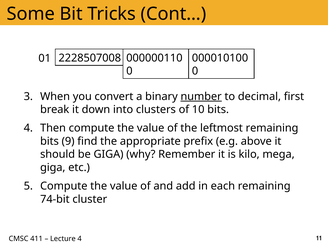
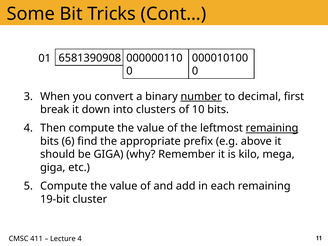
2228507008: 2228507008 -> 6581390908
remaining at (272, 128) underline: none -> present
9: 9 -> 6
74-bit: 74-bit -> 19-bit
